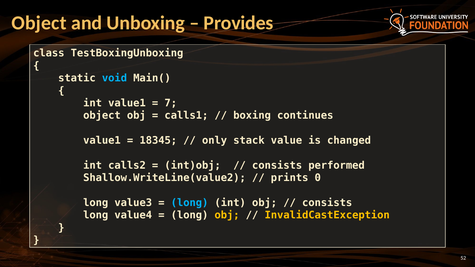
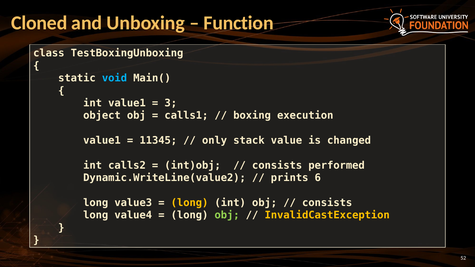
Object at (39, 23): Object -> Cloned
Provides: Provides -> Function
7: 7 -> 3
continues: continues -> execution
18345: 18345 -> 11345
Shallow.WriteLine(value2: Shallow.WriteLine(value2 -> Dynamic.WriteLine(value2
0: 0 -> 6
long at (190, 203) colour: light blue -> yellow
obj at (227, 215) colour: yellow -> light green
